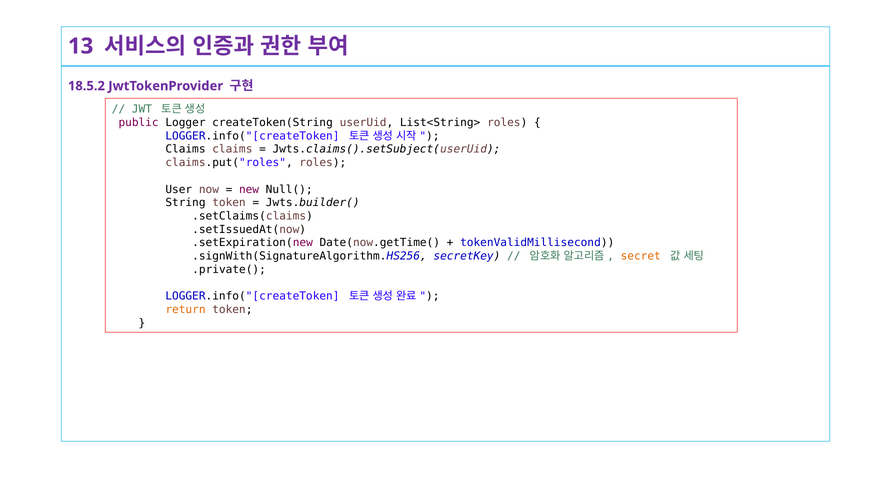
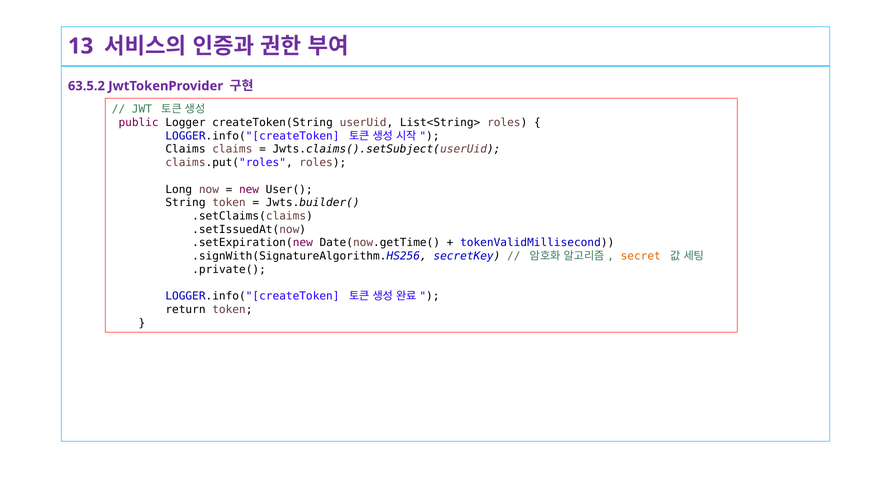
18.5.2: 18.5.2 -> 63.5.2
User: User -> Long
Null(: Null( -> User(
return colour: orange -> black
